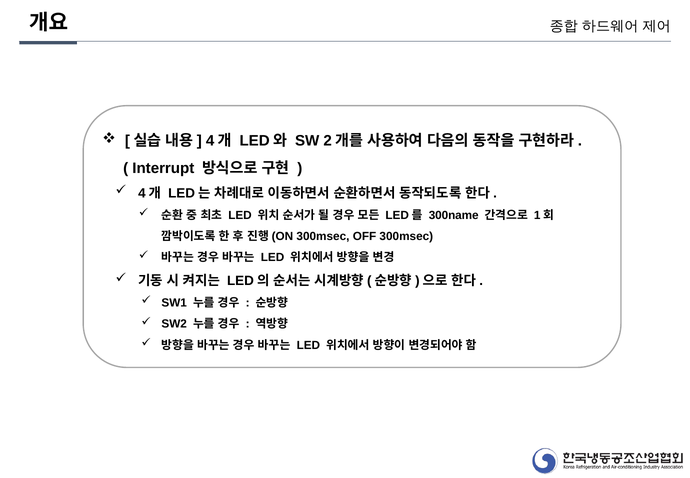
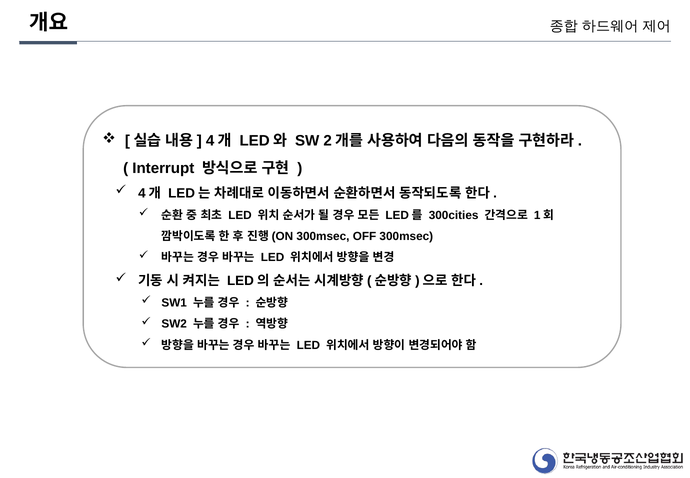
300name: 300name -> 300cities
